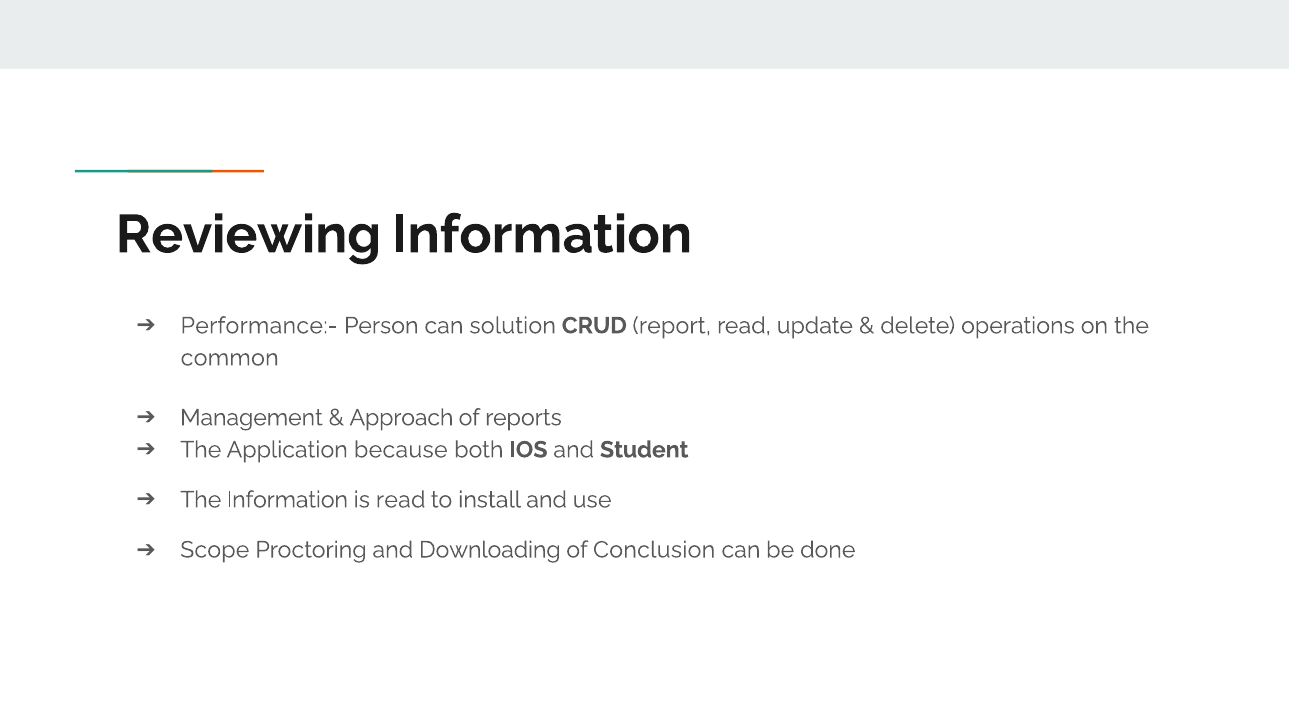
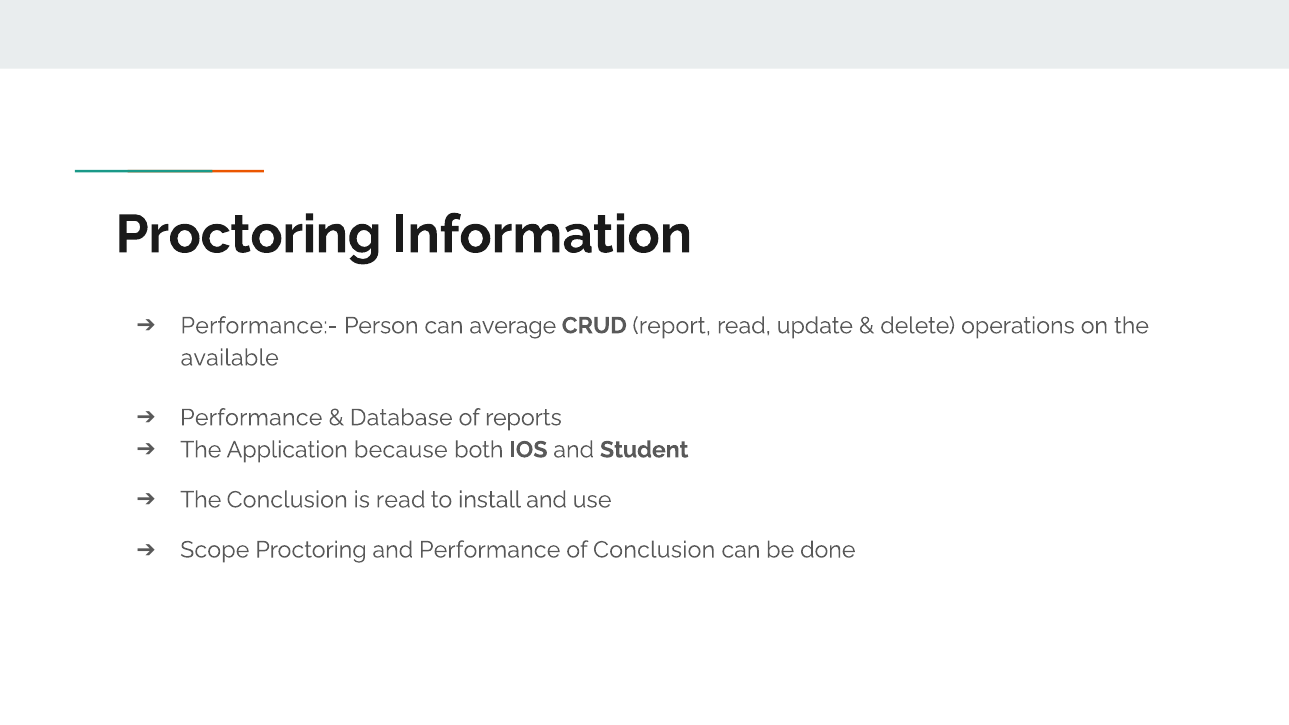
Reviewing at (248, 235): Reviewing -> Proctoring
solution: solution -> average
common: common -> available
Management at (251, 418): Management -> Performance
Approach: Approach -> Database
The Information: Information -> Conclusion
and Downloading: Downloading -> Performance
